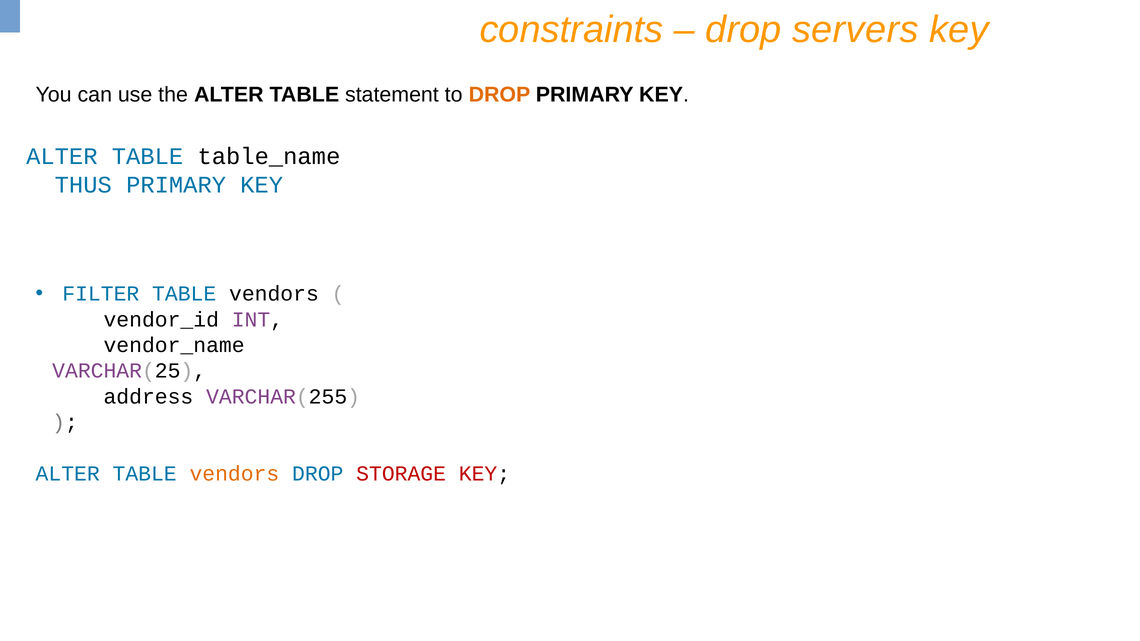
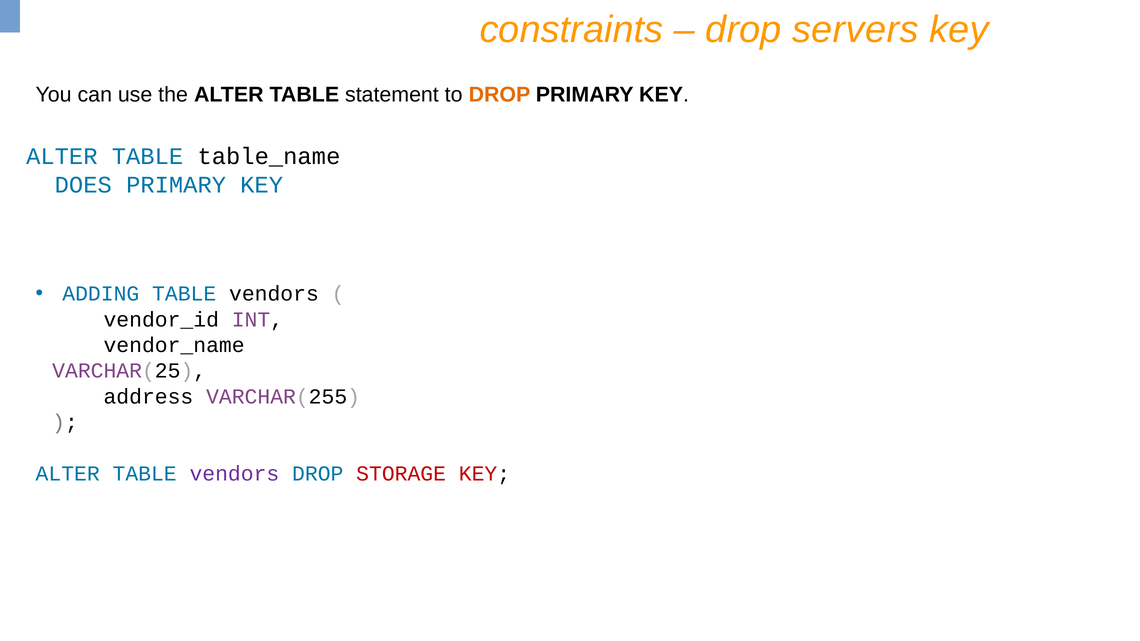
THUS: THUS -> DOES
FILTER: FILTER -> ADDING
vendors at (234, 474) colour: orange -> purple
